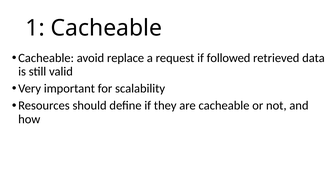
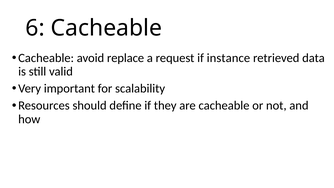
1: 1 -> 6
followed: followed -> instance
